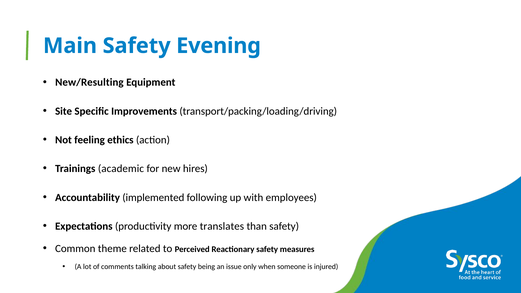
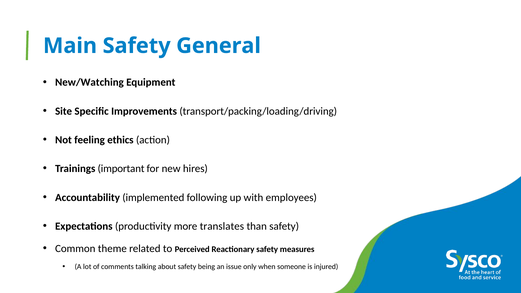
Evening: Evening -> General
New/Resulting: New/Resulting -> New/Watching
academic: academic -> important
